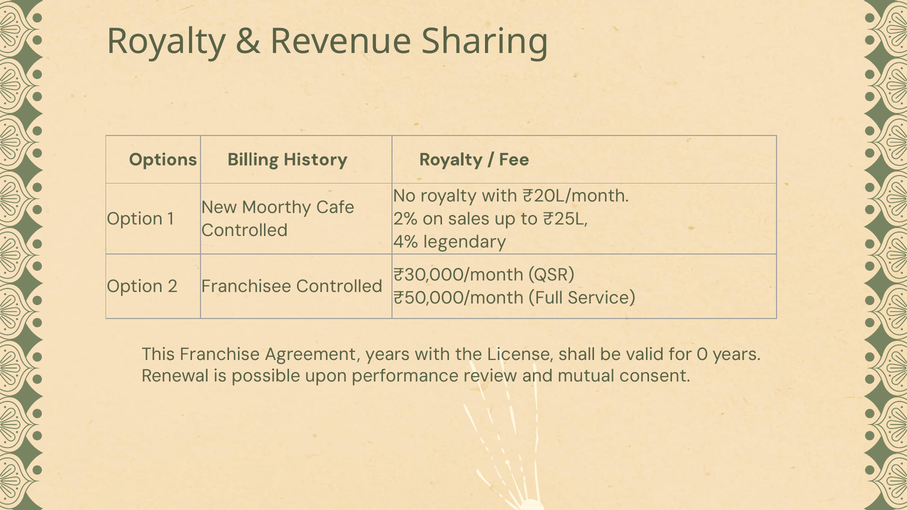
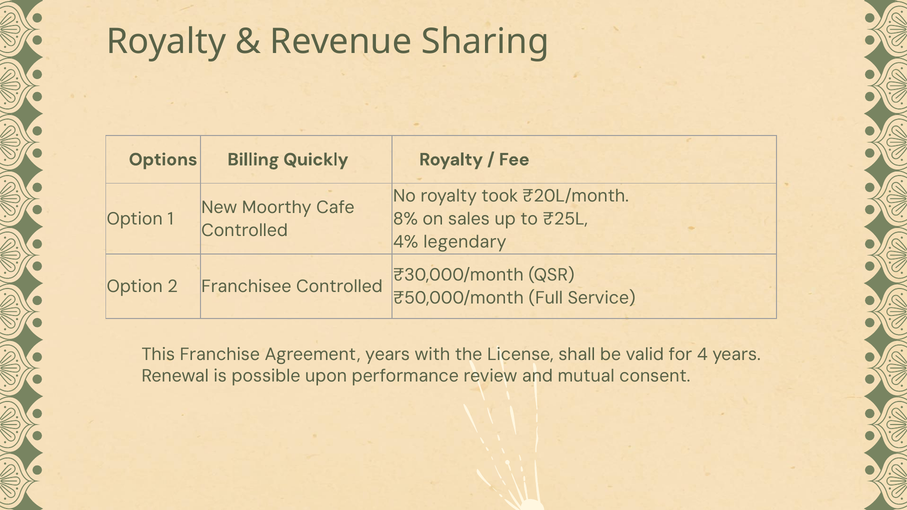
History: History -> Quickly
royalty with: with -> took
2%: 2% -> 8%
0: 0 -> 4
